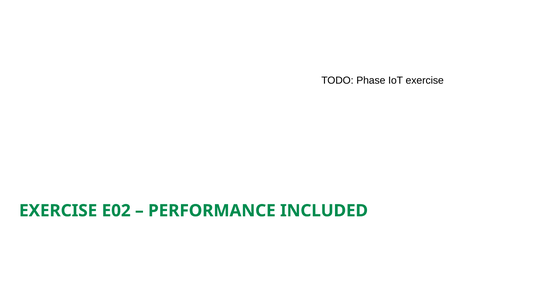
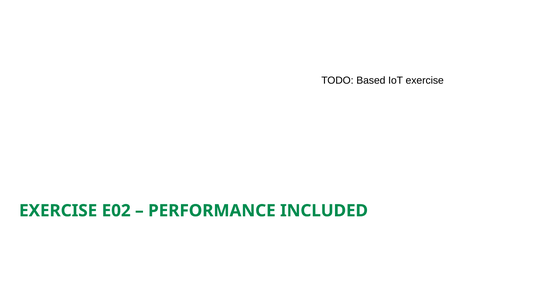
Phase: Phase -> Based
